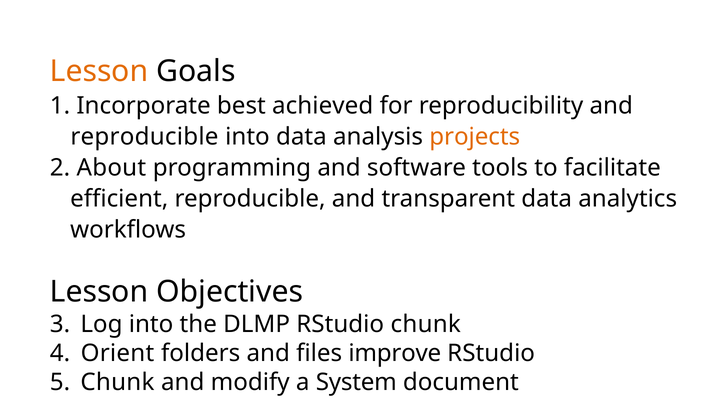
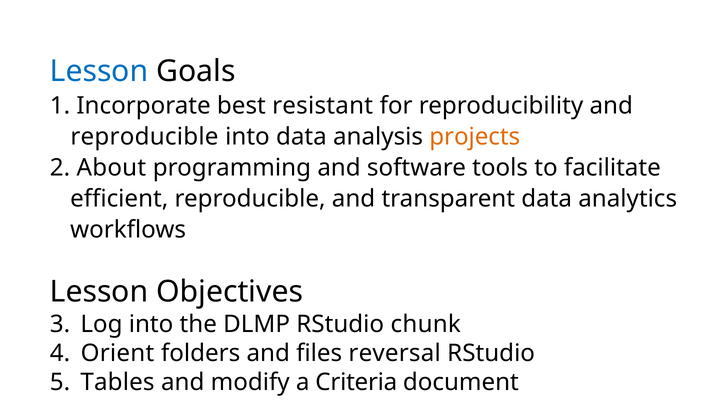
Lesson at (99, 71) colour: orange -> blue
achieved: achieved -> resistant
improve: improve -> reversal
Chunk at (117, 382): Chunk -> Tables
System: System -> Criteria
